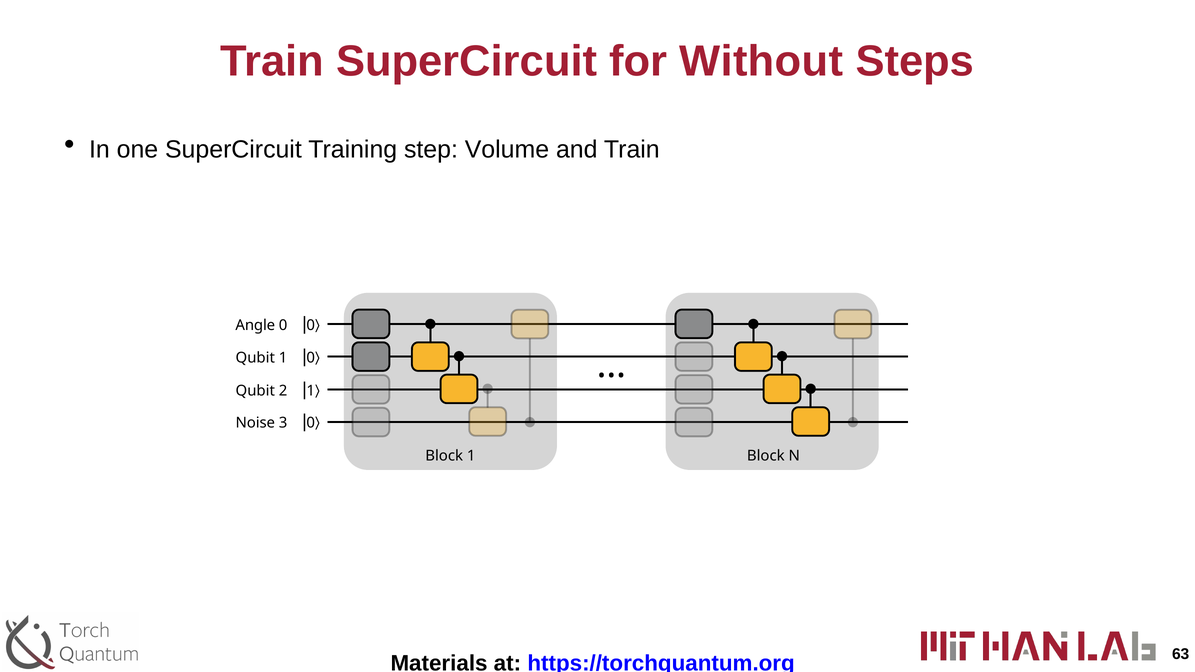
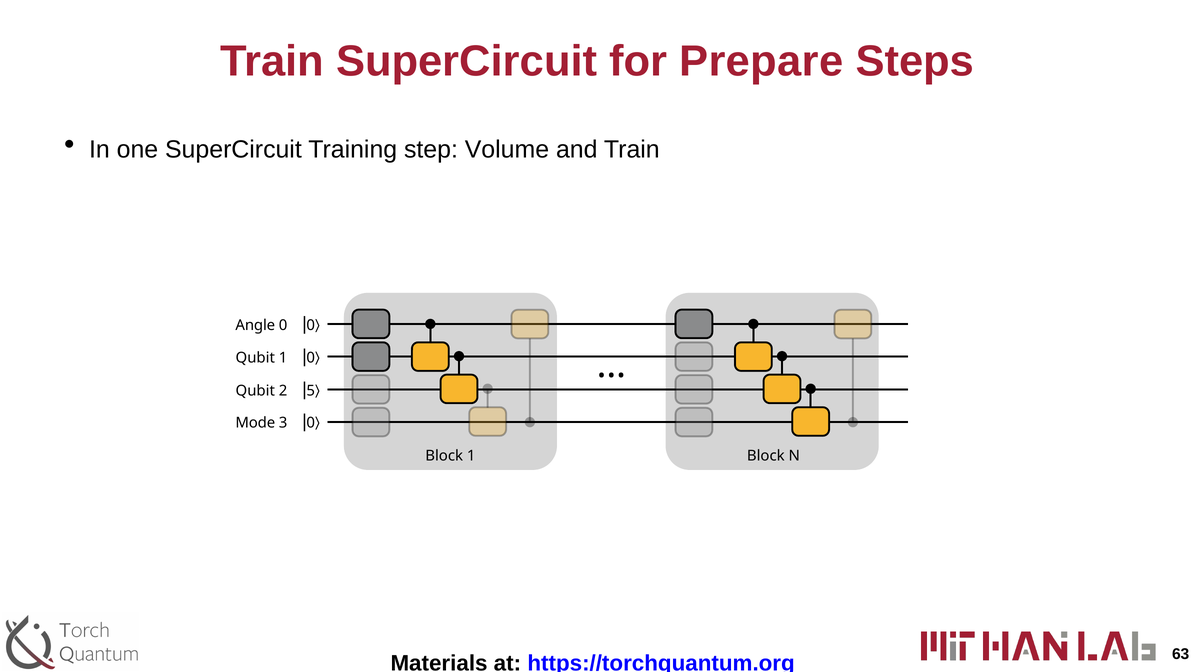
Without: Without -> Prepare
2 1: 1 -> 5
Noise: Noise -> Mode
